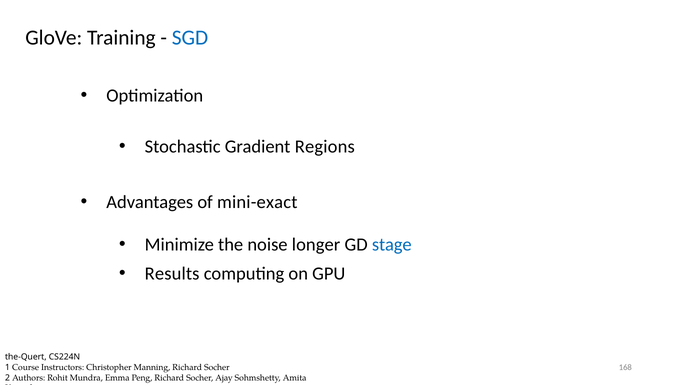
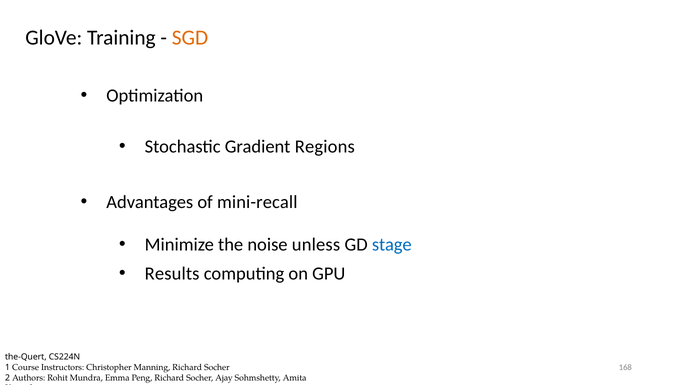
SGD colour: blue -> orange
mini-exact: mini-exact -> mini-recall
longer: longer -> unless
